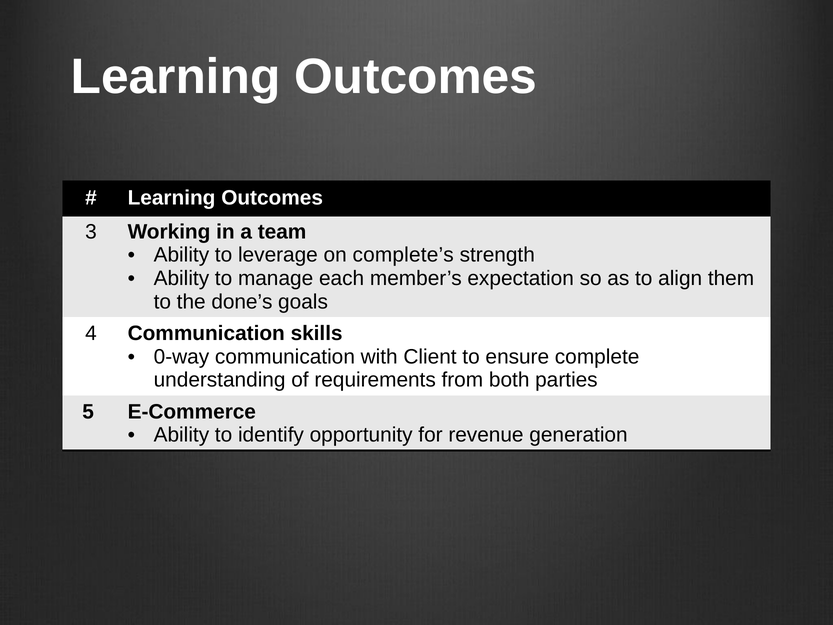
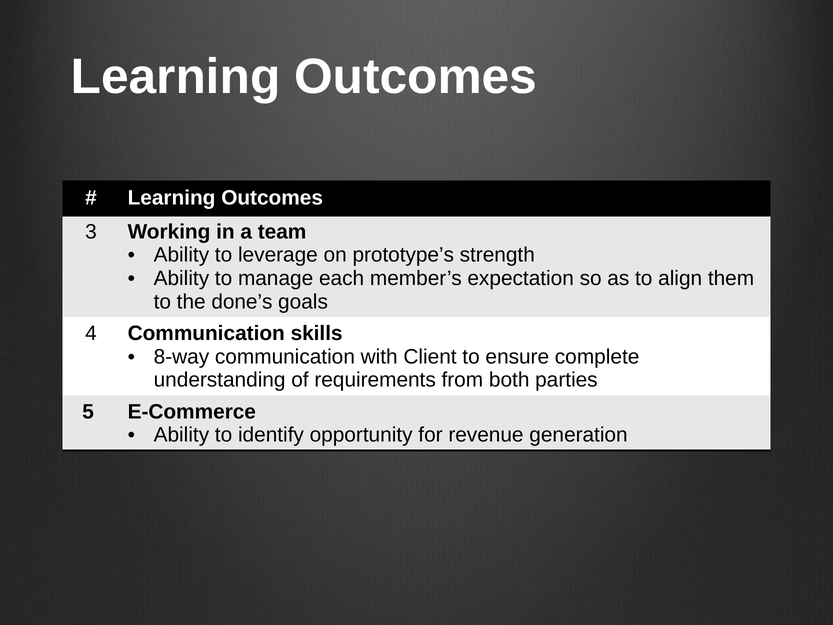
complete’s: complete’s -> prototype’s
0-way: 0-way -> 8-way
